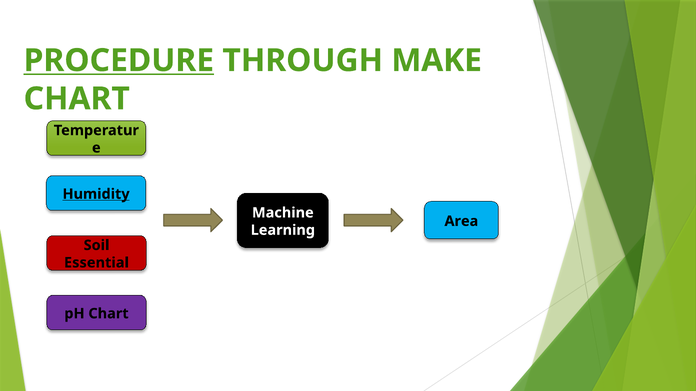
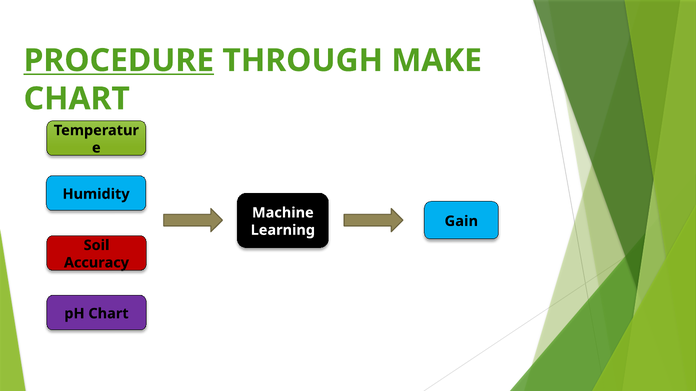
Humidity underline: present -> none
Area: Area -> Gain
Essential: Essential -> Accuracy
